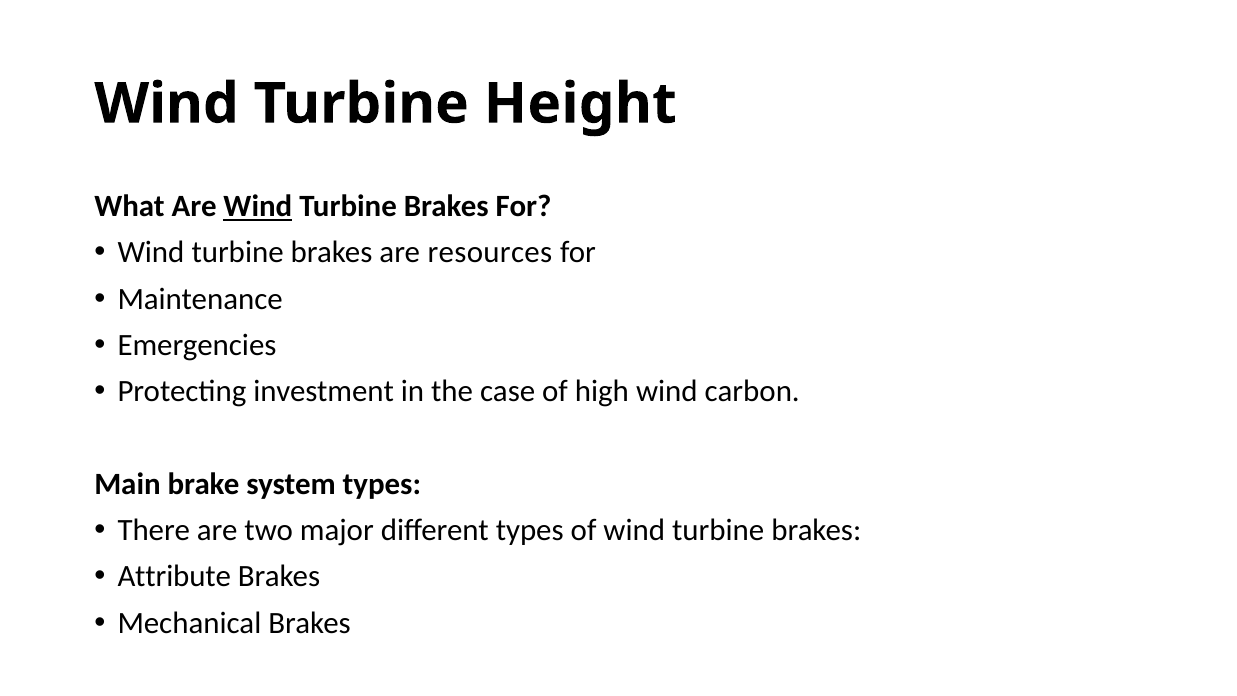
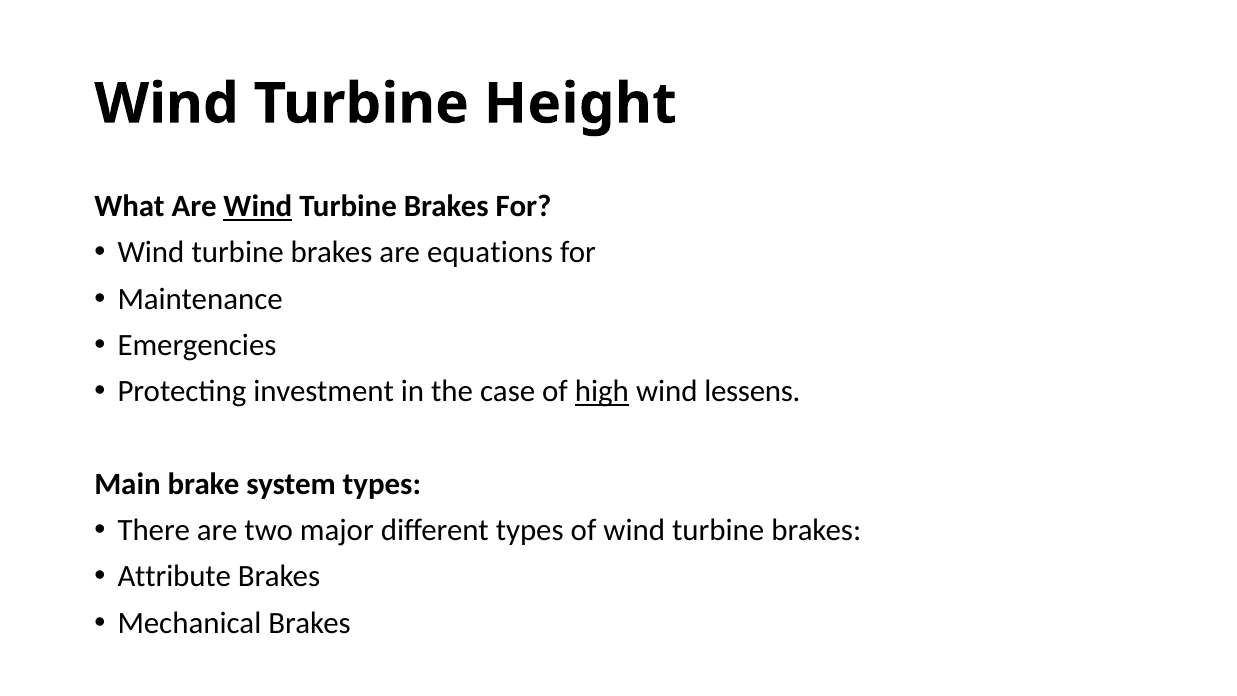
resources: resources -> equations
high underline: none -> present
carbon: carbon -> lessens
